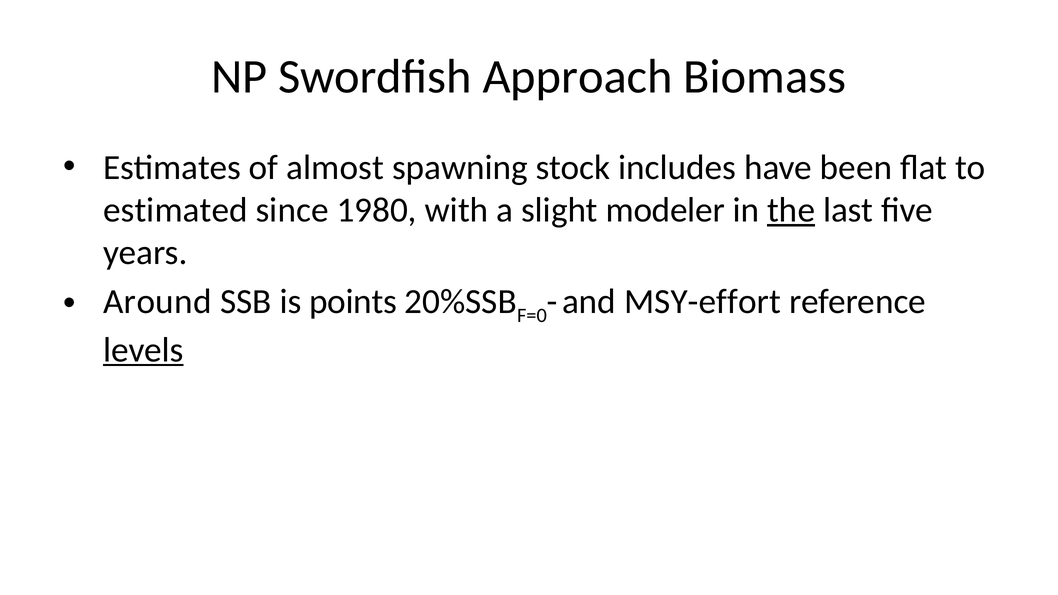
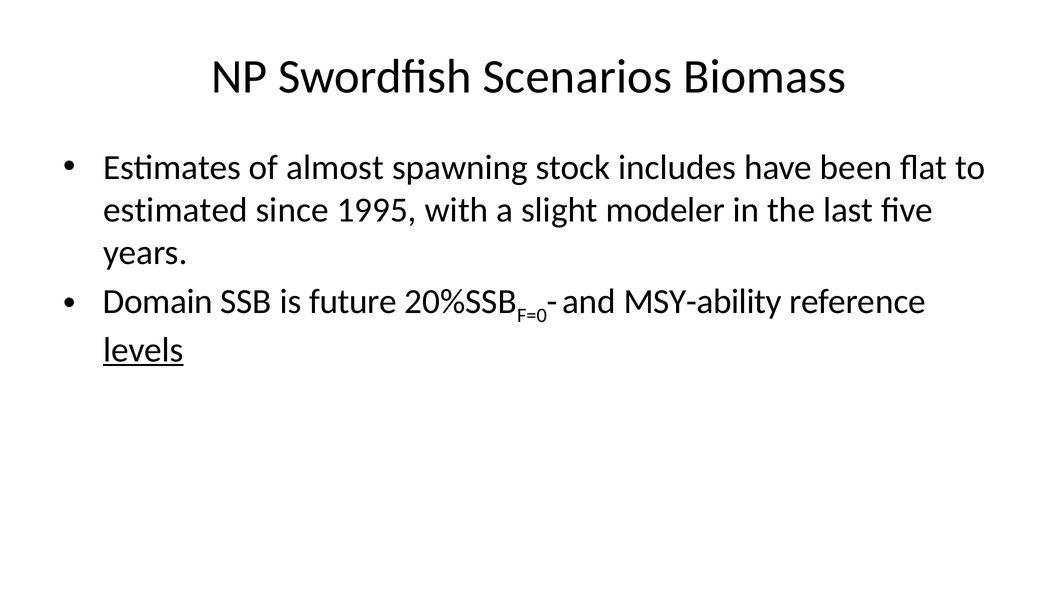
Approach: Approach -> Scenarios
1980: 1980 -> 1995
the underline: present -> none
Around: Around -> Domain
points: points -> future
MSY-effort: MSY-effort -> MSY-ability
